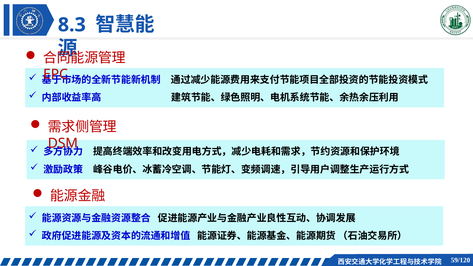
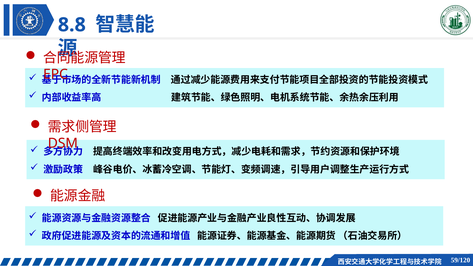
8.3: 8.3 -> 8.8
